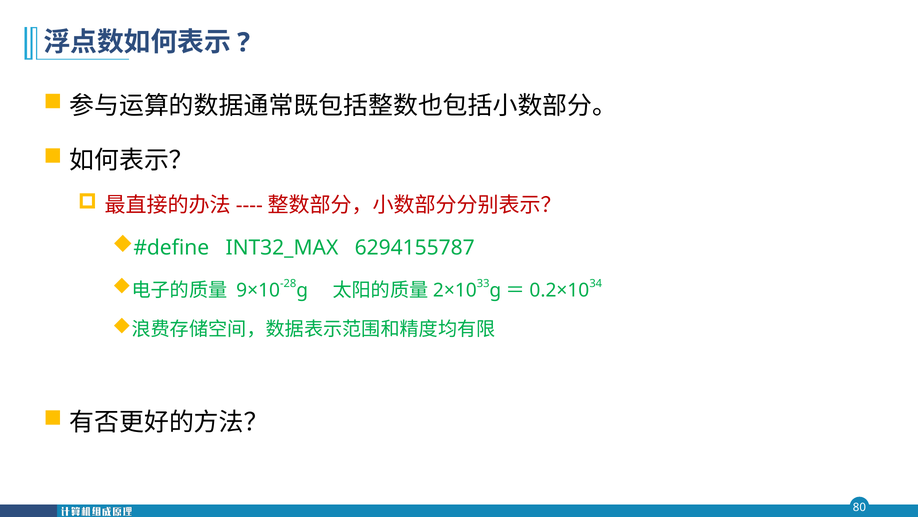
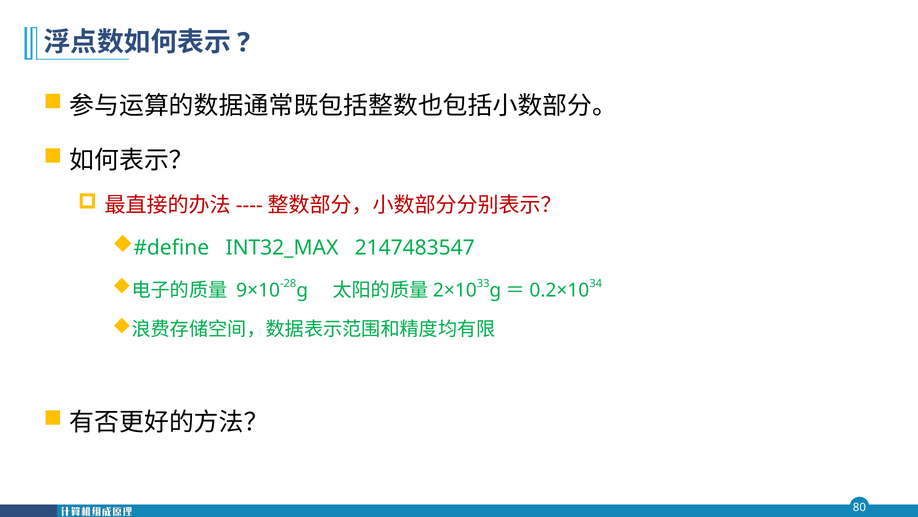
6294155787: 6294155787 -> 2147483547
